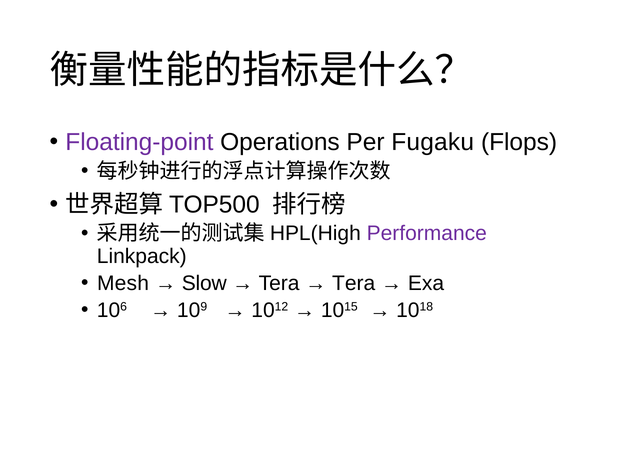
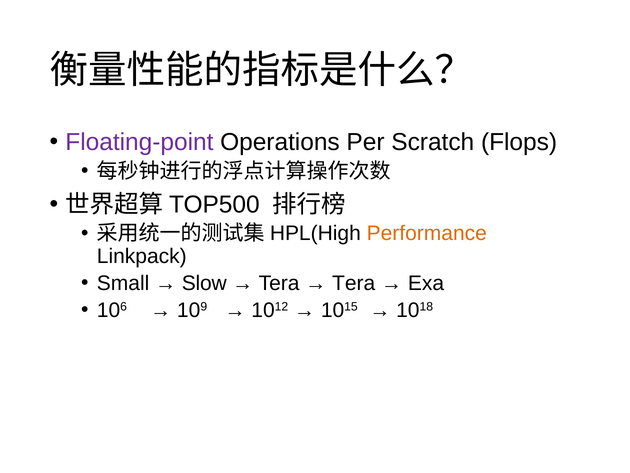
Fugaku: Fugaku -> Scratch
Performance colour: purple -> orange
Mesh: Mesh -> Small
